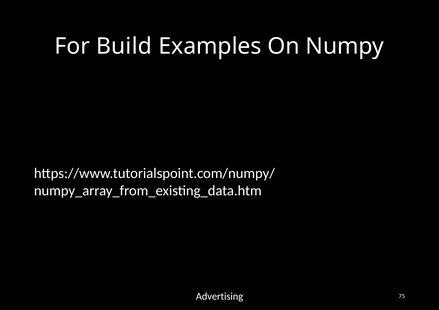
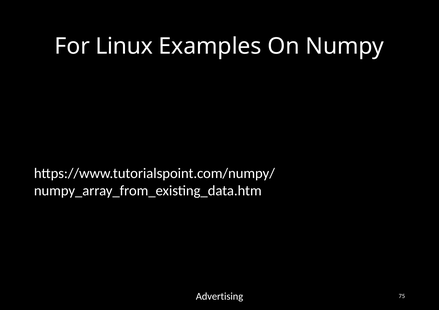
Build: Build -> Linux
